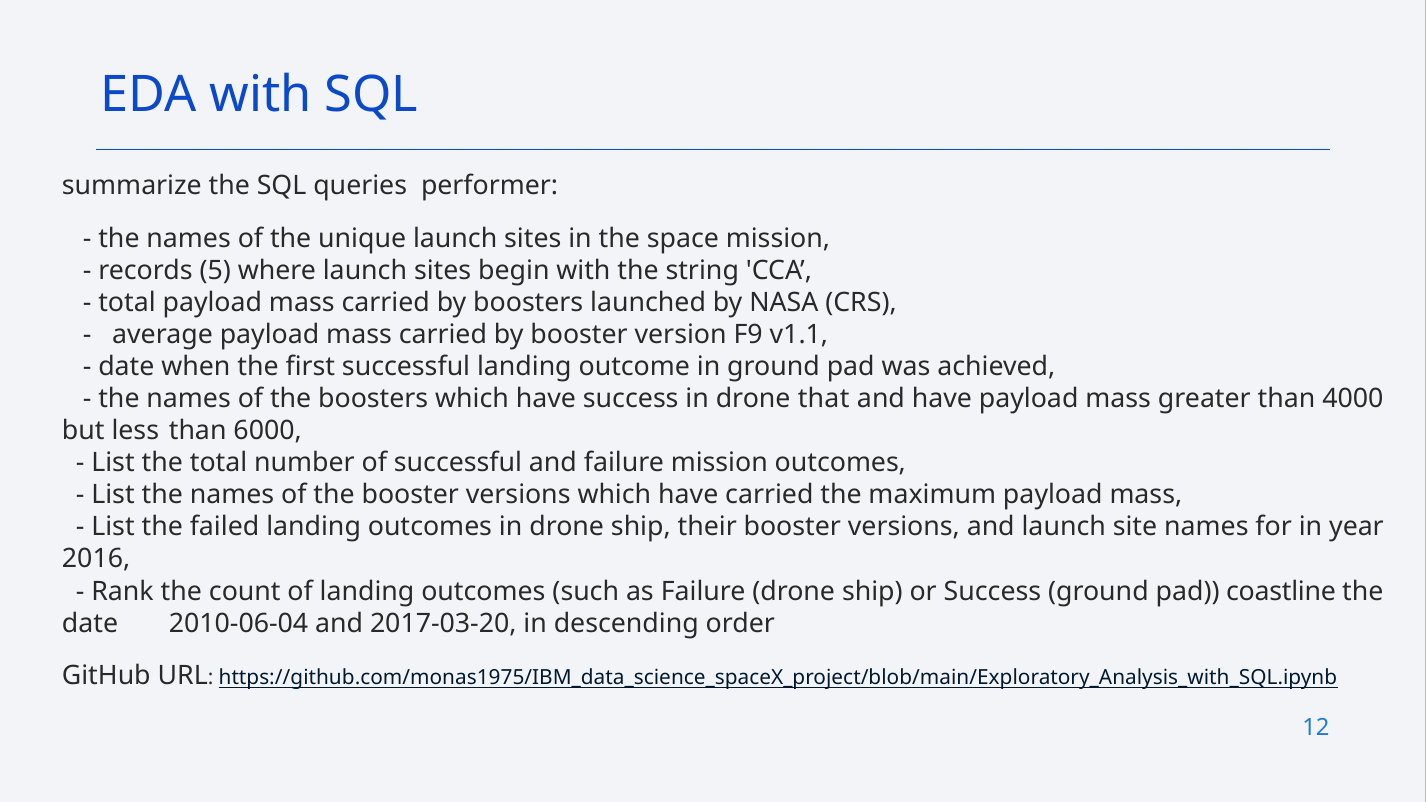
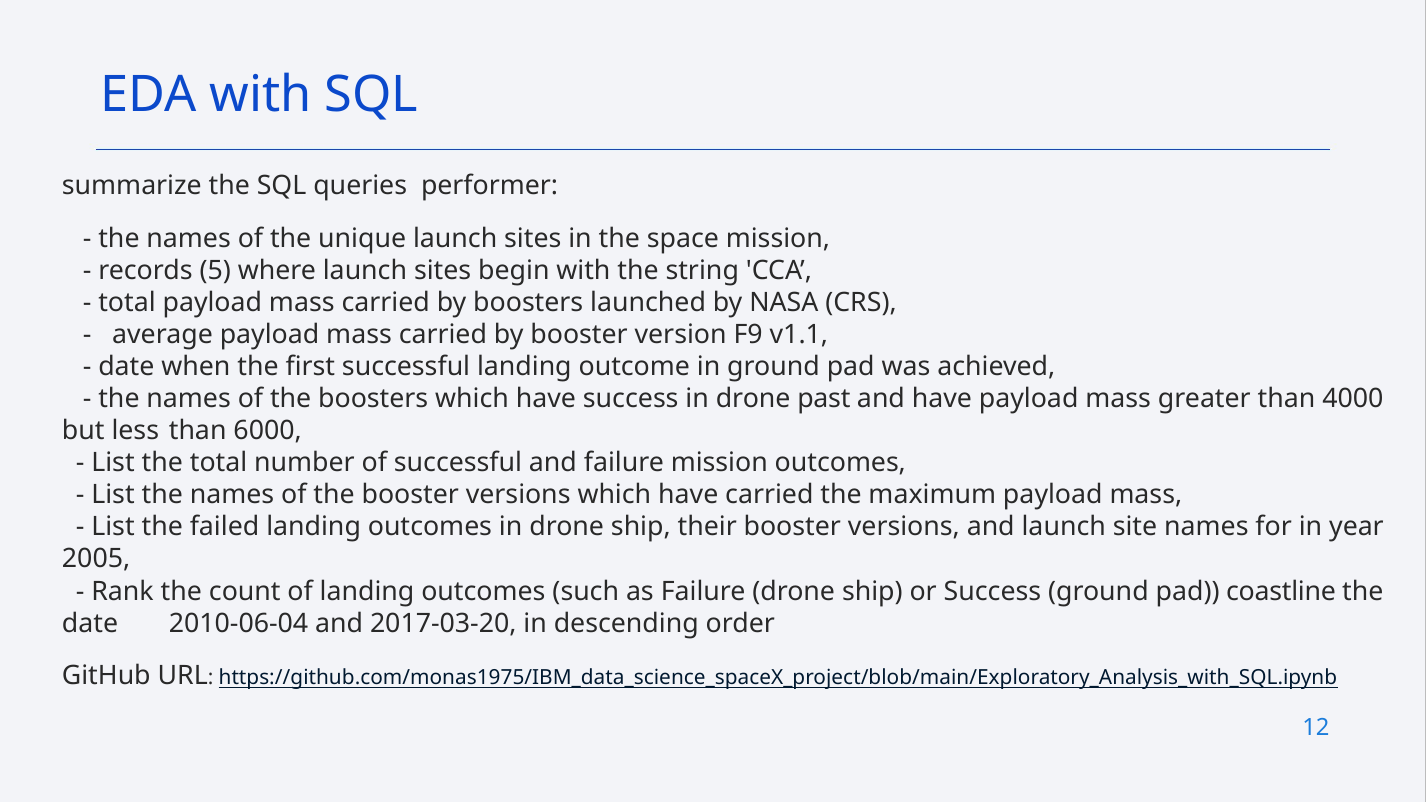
that: that -> past
2016: 2016 -> 2005
